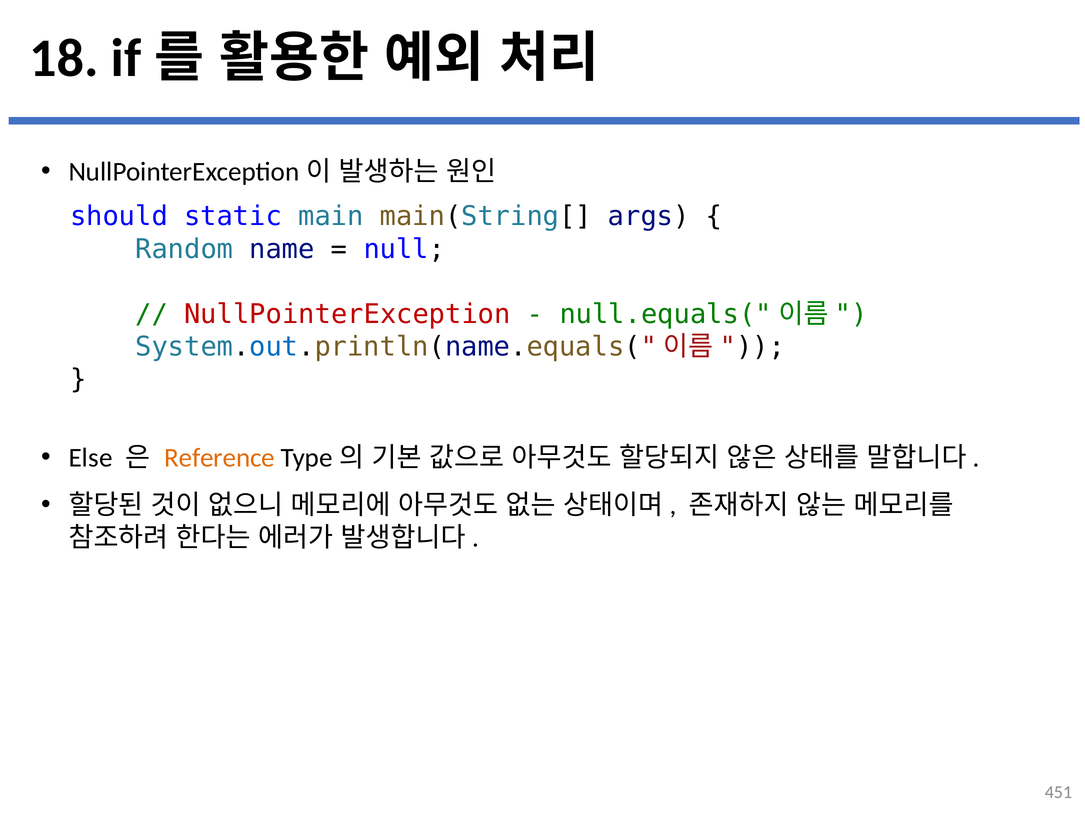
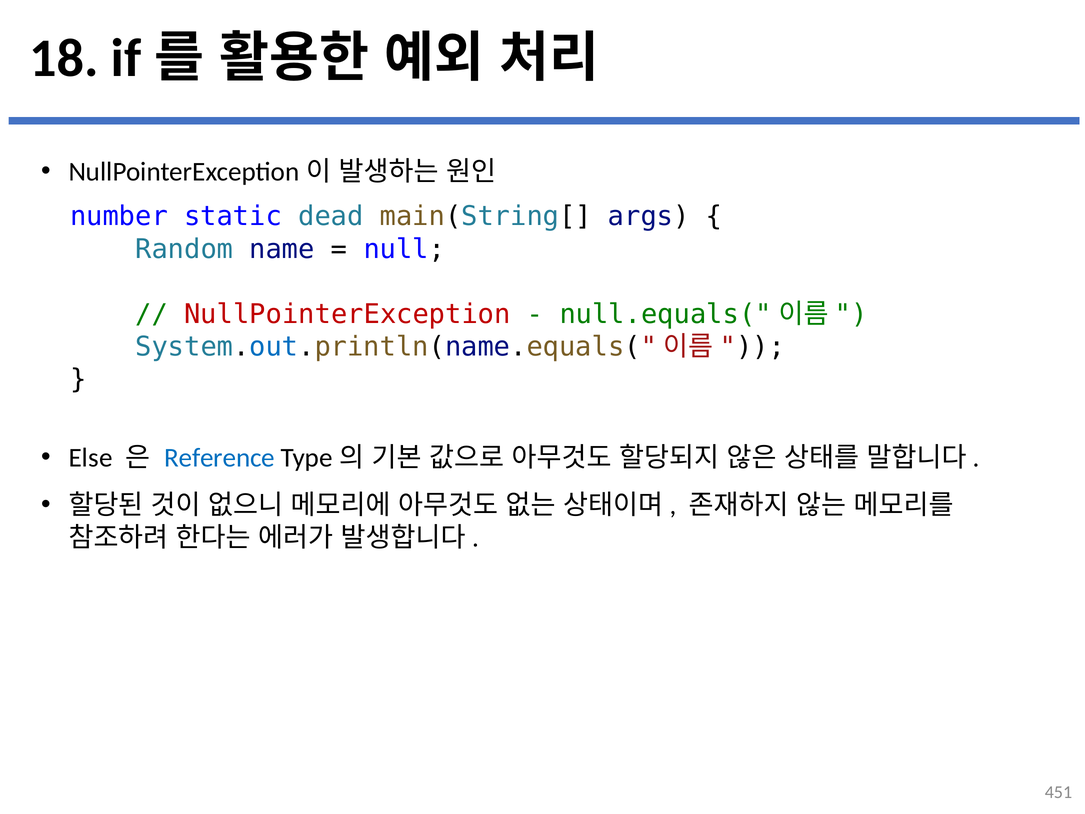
should: should -> number
main: main -> dead
Reference colour: orange -> blue
